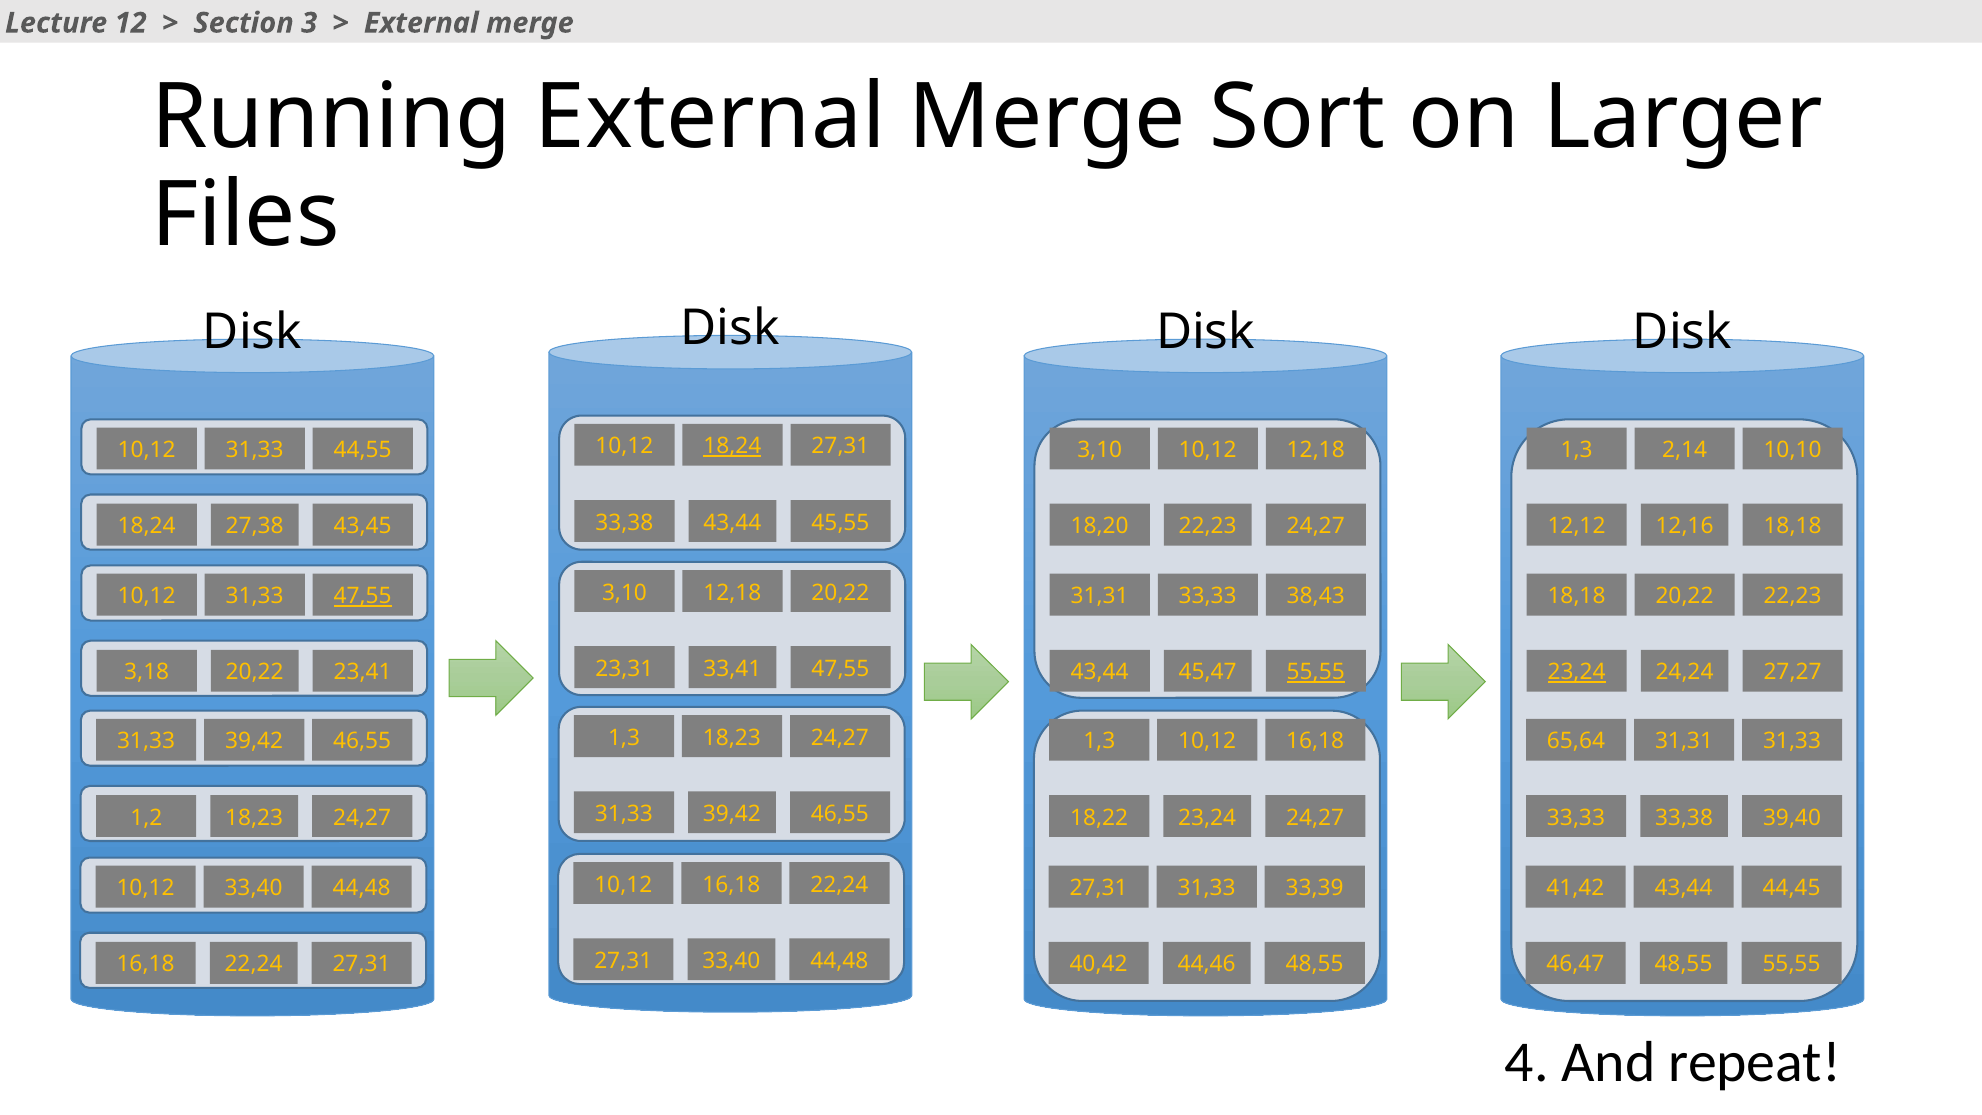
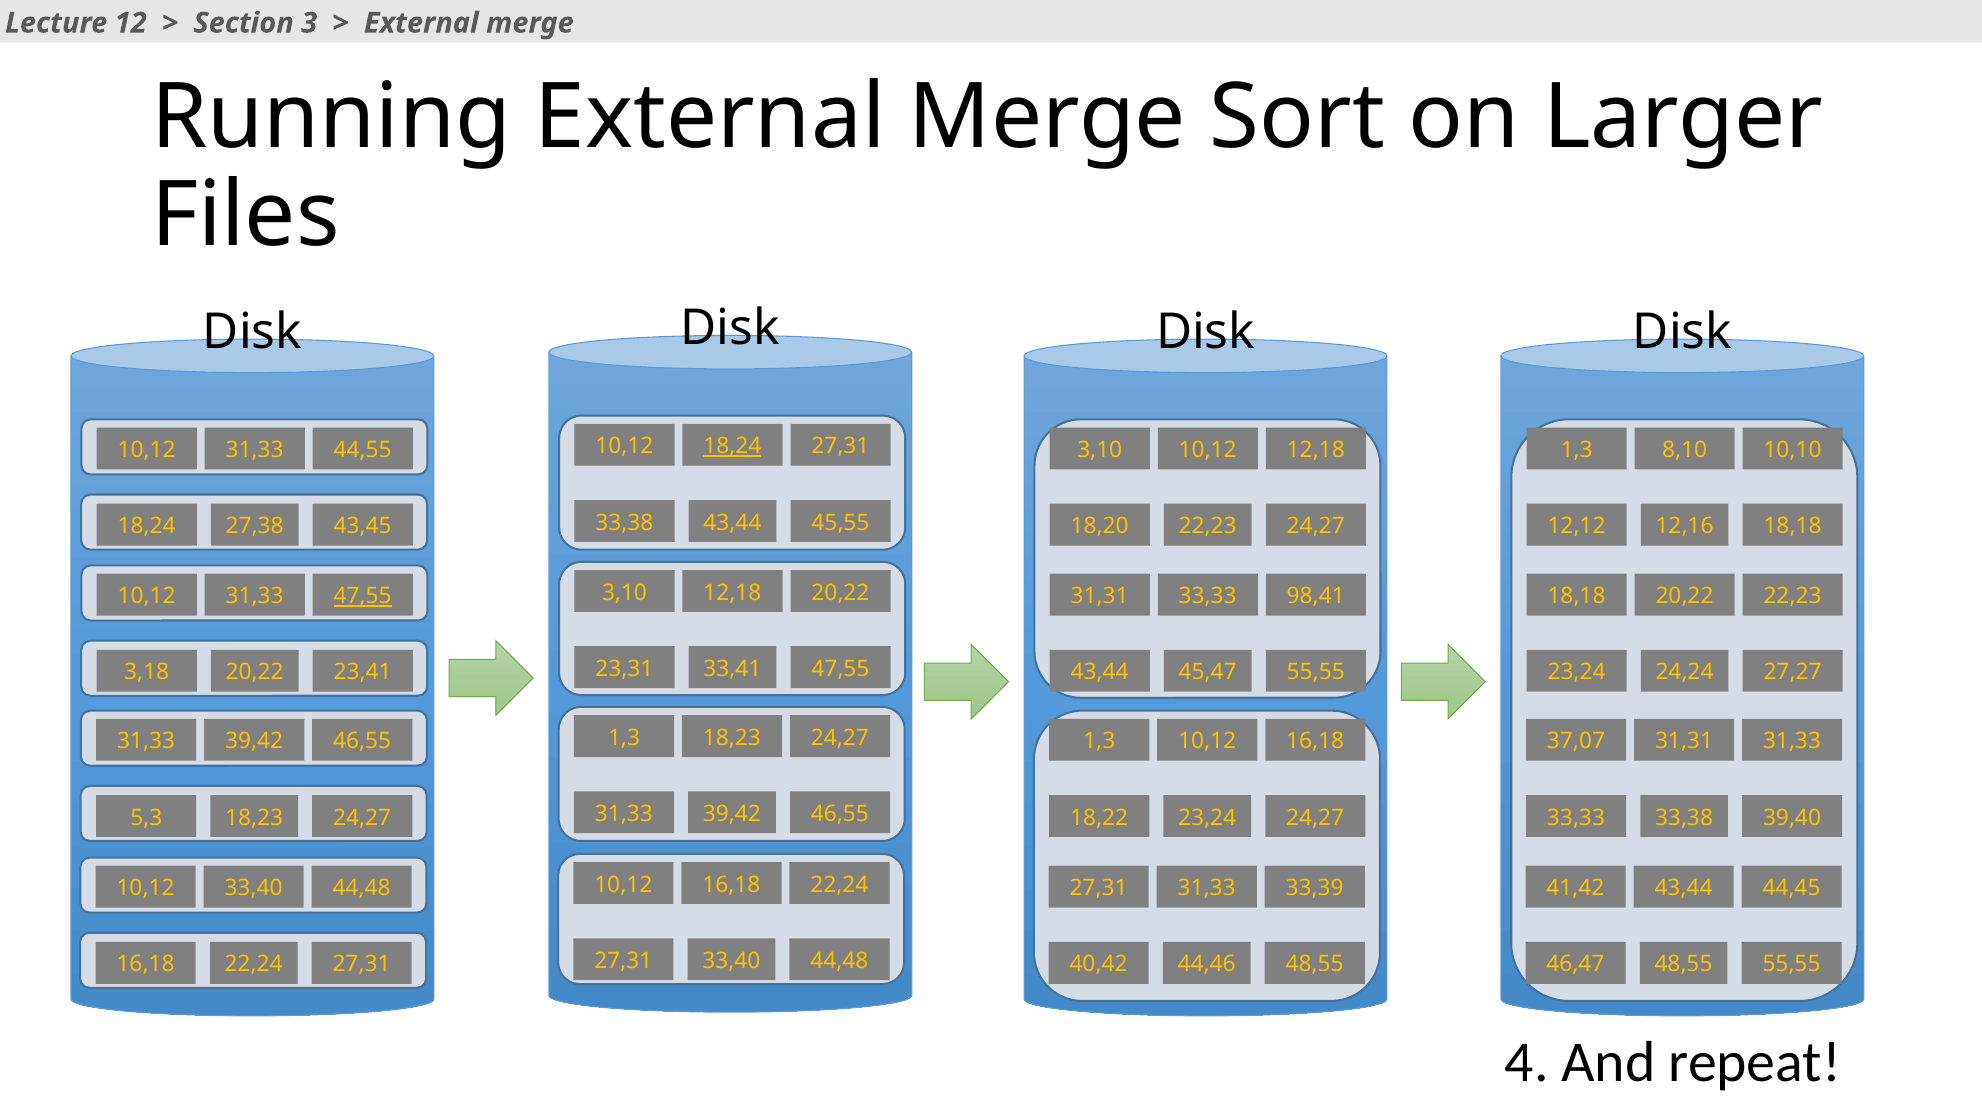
2,14: 2,14 -> 8,10
38,43: 38,43 -> 98,41
55,55 at (1316, 672) underline: present -> none
23,24 at (1577, 672) underline: present -> none
65,64: 65,64 -> 37,07
1,2: 1,2 -> 5,3
